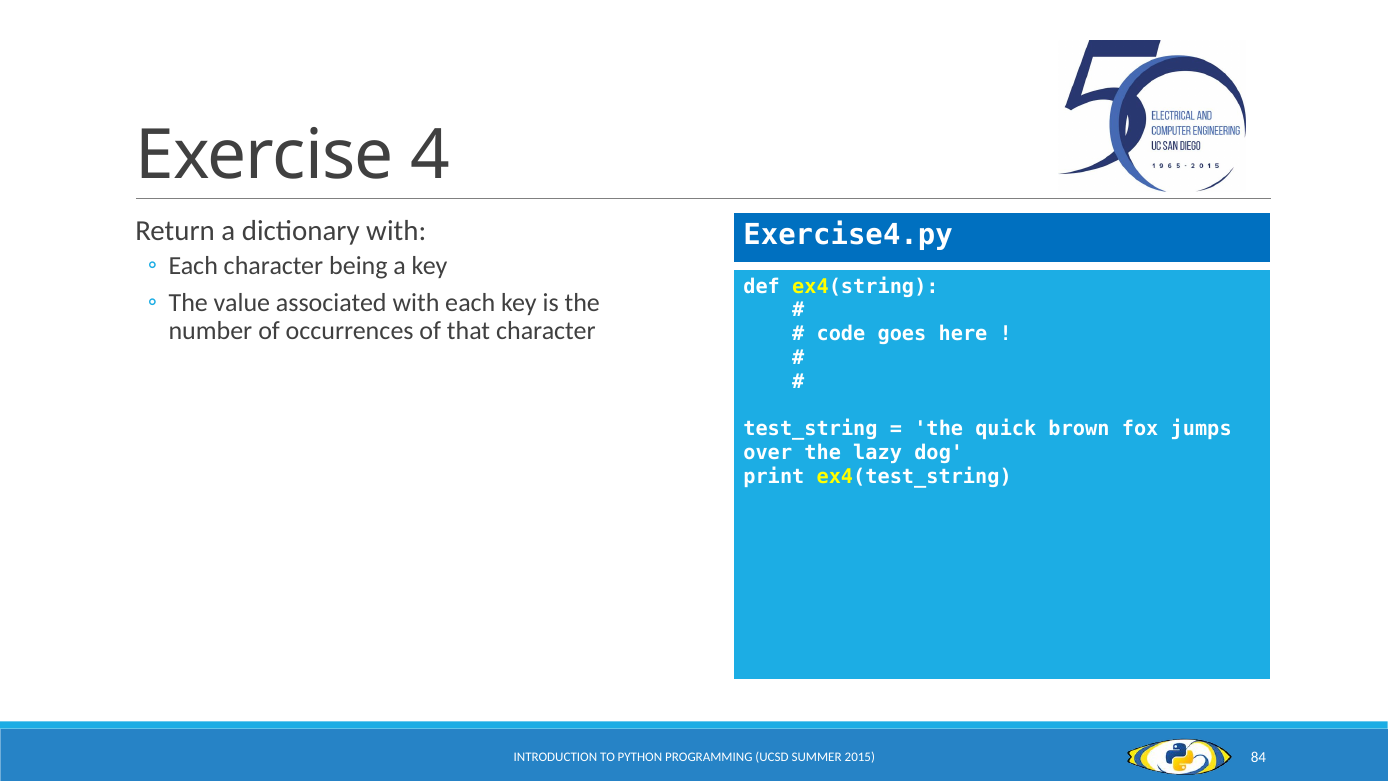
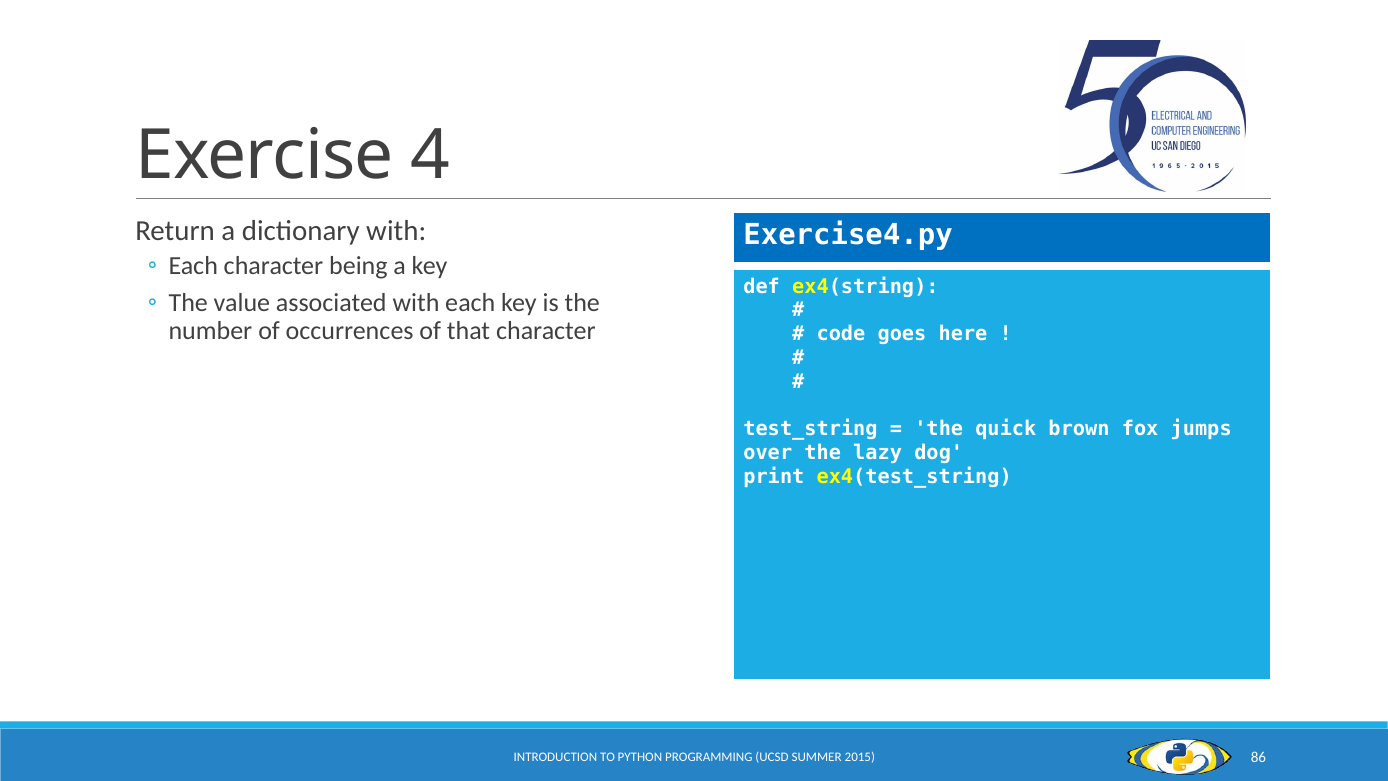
84: 84 -> 86
